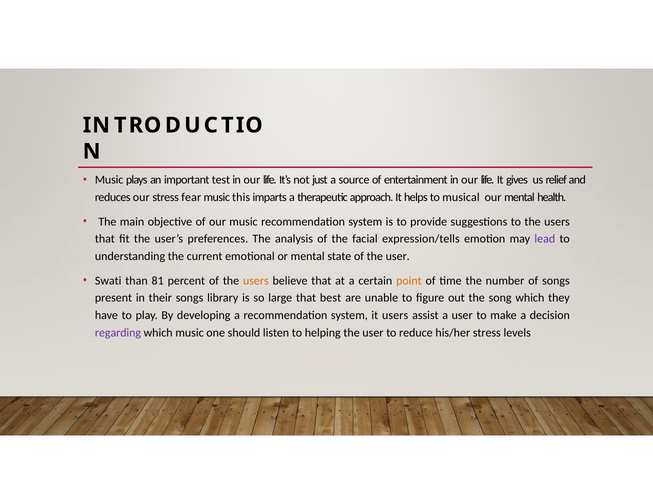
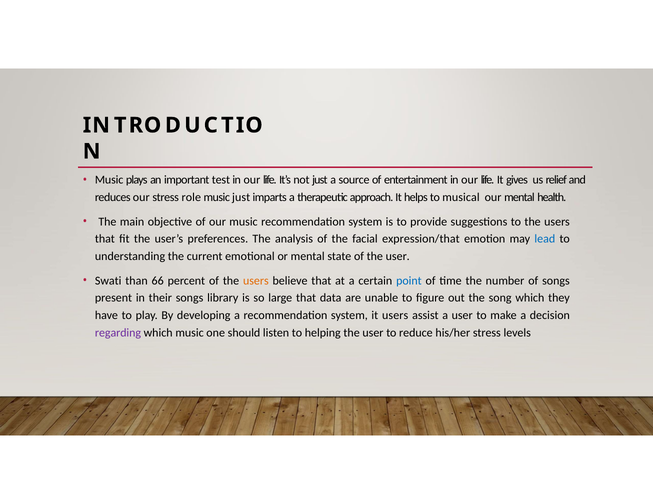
fear: fear -> role
music this: this -> just
expression/tells: expression/tells -> expression/that
lead colour: purple -> blue
81: 81 -> 66
point colour: orange -> blue
best: best -> data
